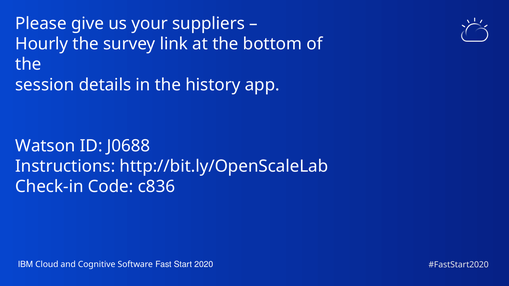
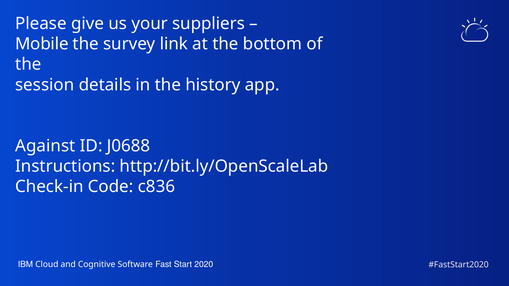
Hourly: Hourly -> Mobile
Watson: Watson -> Against
